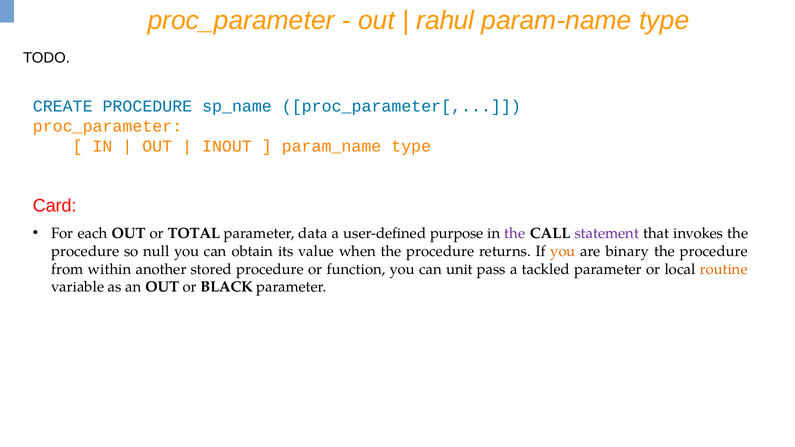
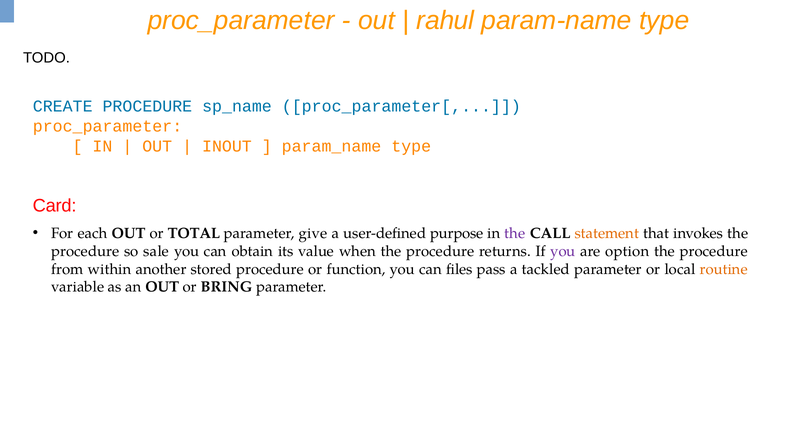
data: data -> give
statement colour: purple -> orange
null: null -> sale
you at (563, 251) colour: orange -> purple
binary: binary -> option
unit: unit -> files
BLACK: BLACK -> BRING
